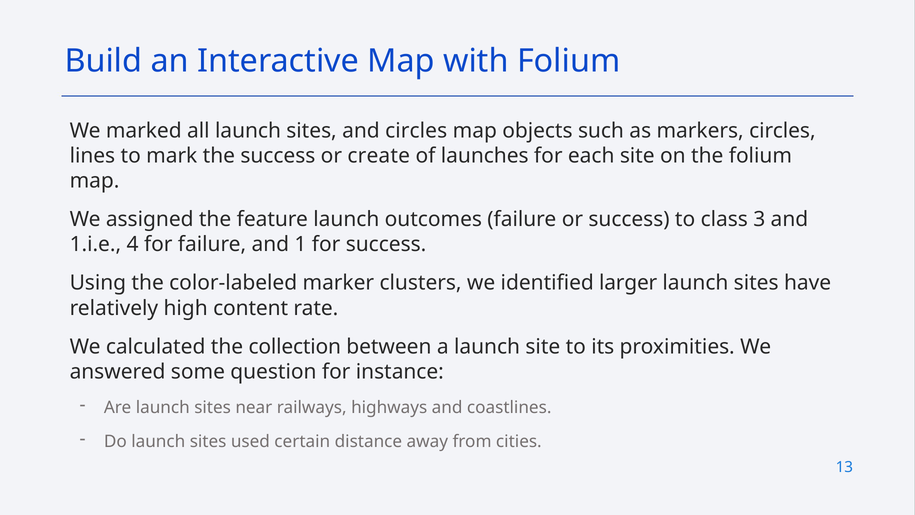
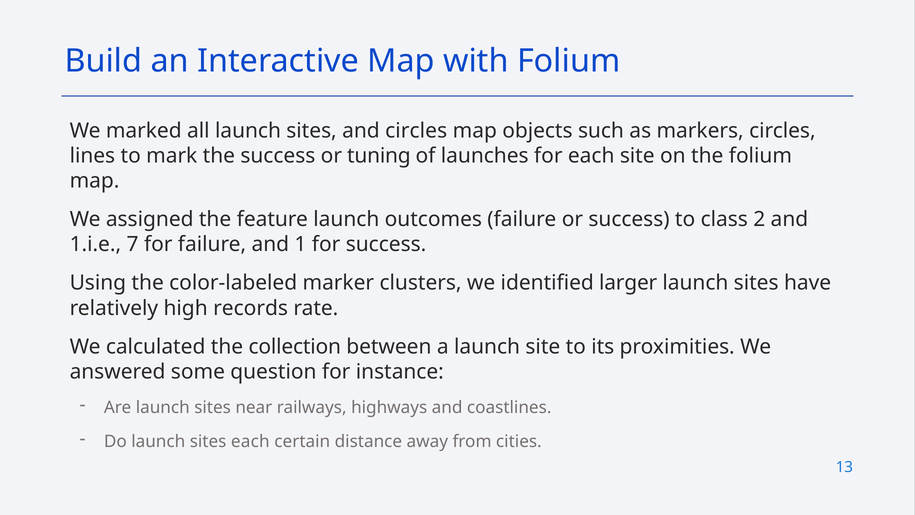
create: create -> tuning
3: 3 -> 2
4: 4 -> 7
content: content -> records
sites used: used -> each
